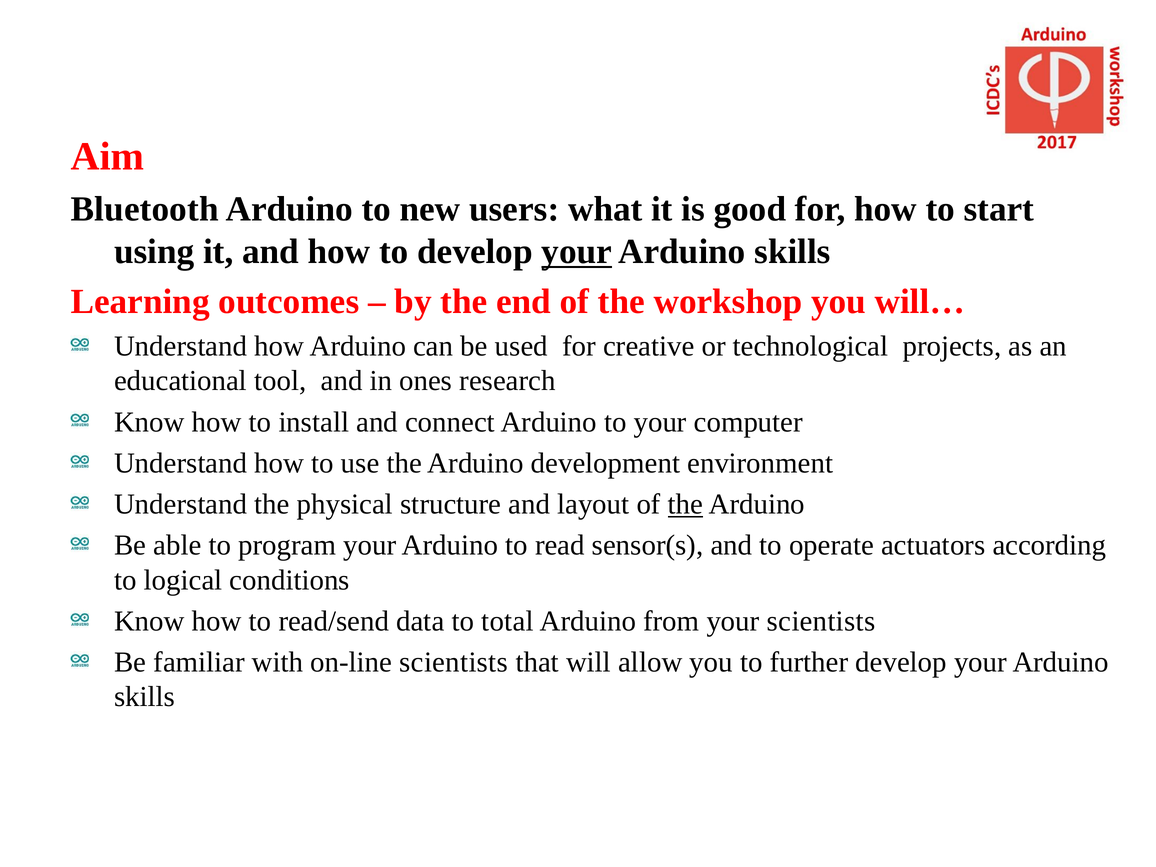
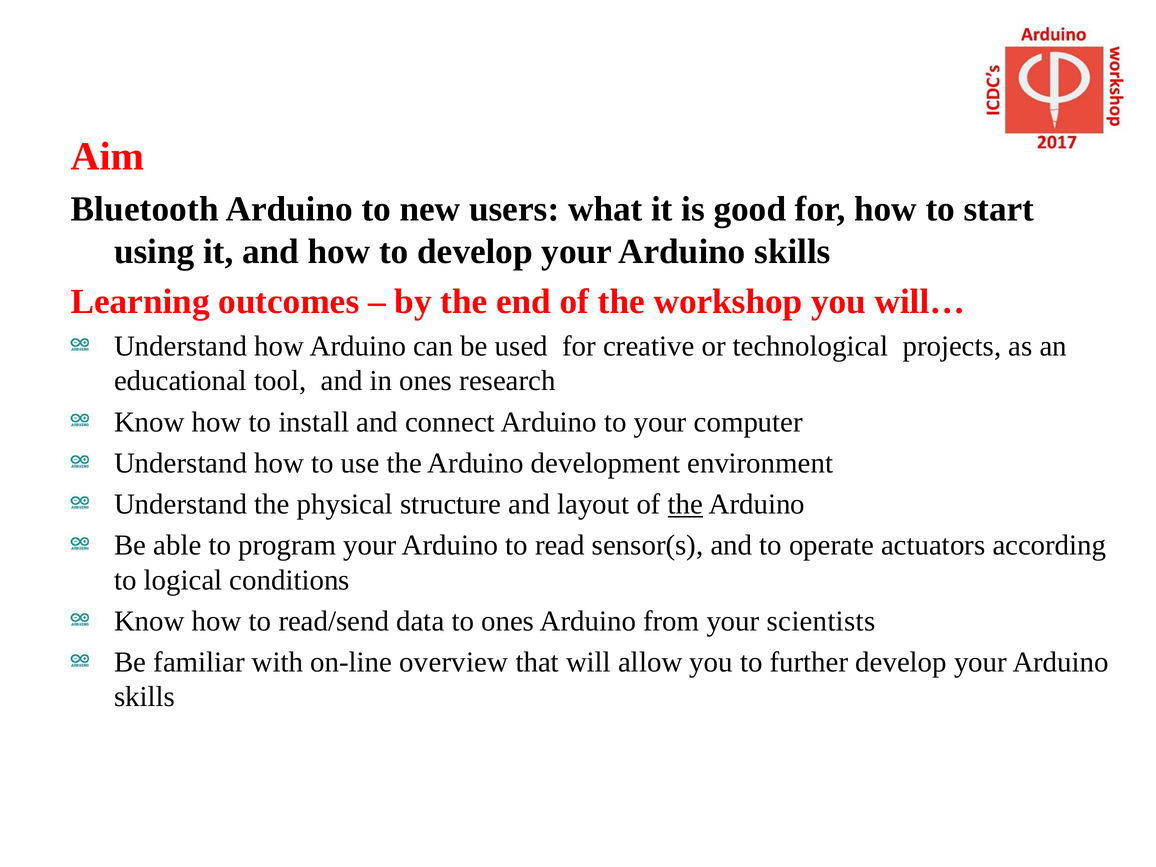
your at (577, 252) underline: present -> none
to total: total -> ones
on-line scientists: scientists -> overview
